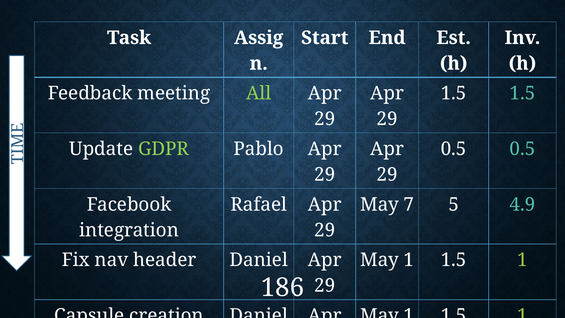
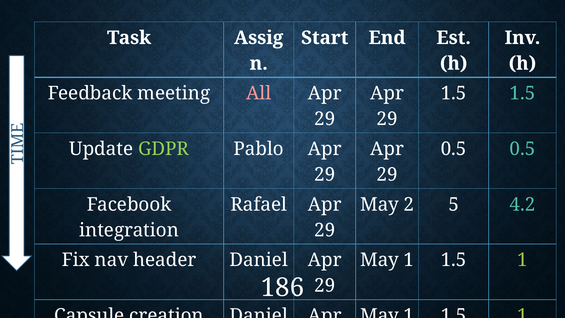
All colour: light green -> pink
7: 7 -> 2
4.9: 4.9 -> 4.2
